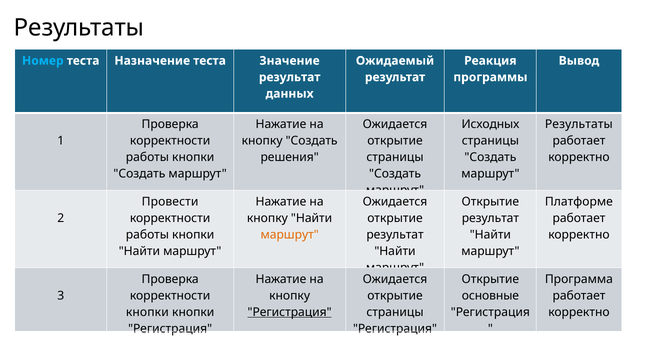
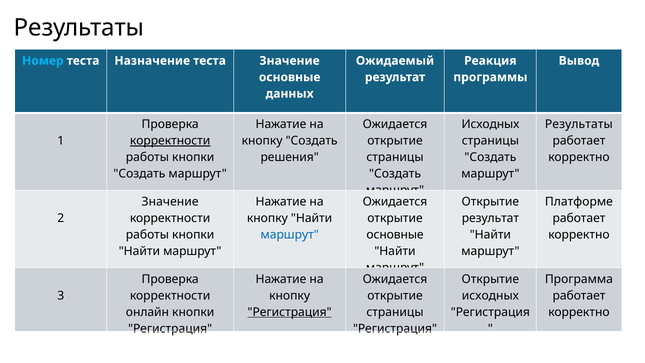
результат at (290, 77): результат -> основные
корректности at (170, 141) underline: none -> present
Провести at (170, 202): Провести -> Значение
маршрут at (290, 234) colour: orange -> blue
результат at (395, 234): результат -> основные
основные at (490, 295): основные -> исходных
кнопки at (147, 312): кнопки -> онлайн
